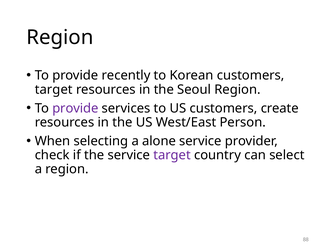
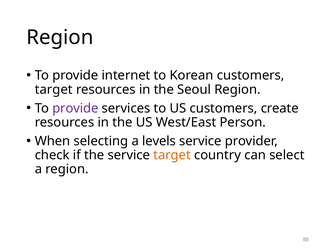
recently: recently -> internet
alone: alone -> levels
target at (172, 155) colour: purple -> orange
